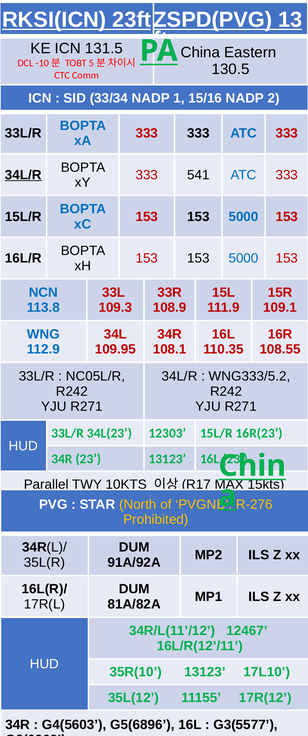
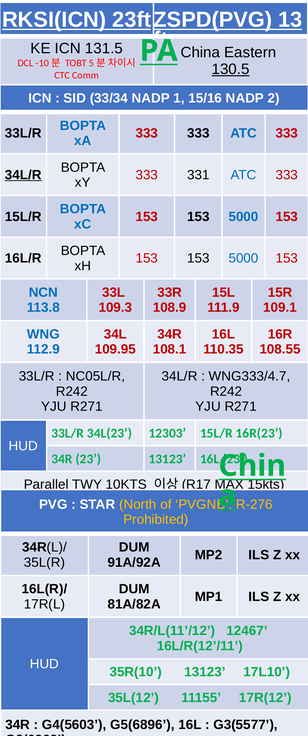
130.5 underline: none -> present
541: 541 -> 331
WNG333/5.2: WNG333/5.2 -> WNG333/4.7
